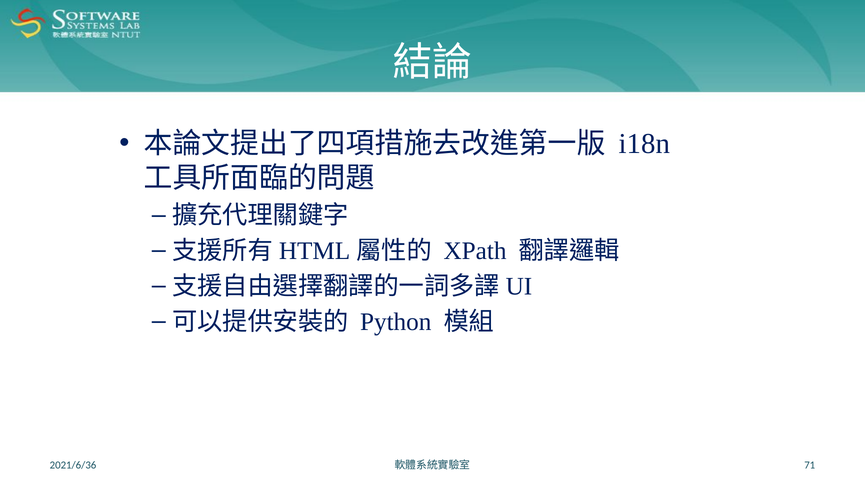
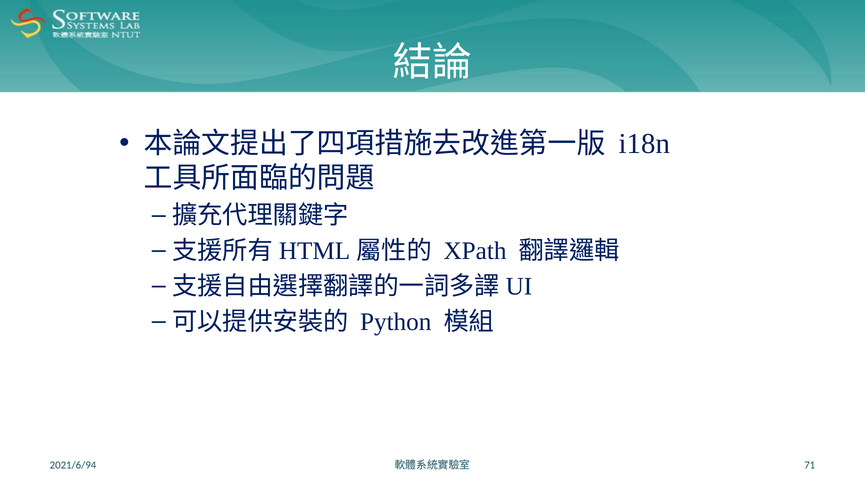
2021/6/36: 2021/6/36 -> 2021/6/94
